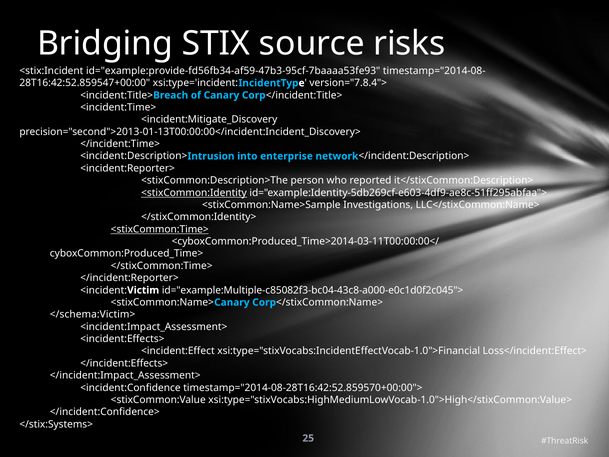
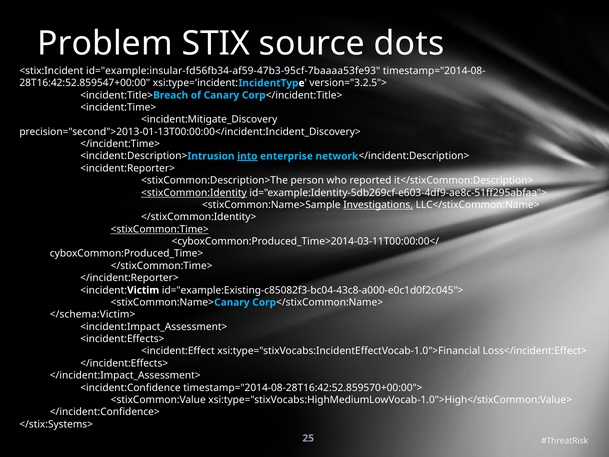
Bridging: Bridging -> Problem
risks: risks -> dots
id="example:provide-fd56fb34-af59-47b3-95cf-7baaaa53fe93: id="example:provide-fd56fb34-af59-47b3-95cf-7baaaa53fe93 -> id="example:insular-fd56fb34-af59-47b3-95cf-7baaaa53fe93
version="7.8.4">: version="7.8.4"> -> version="3.2.5">
into underline: none -> present
Investigations underline: none -> present
id="example:Multiple-c85082f3-bc04-43c8-a000-e0c1d0f2c045">: id="example:Multiple-c85082f3-bc04-43c8-a000-e0c1d0f2c045"> -> id="example:Existing-c85082f3-bc04-43c8-a000-e0c1d0f2c045">
